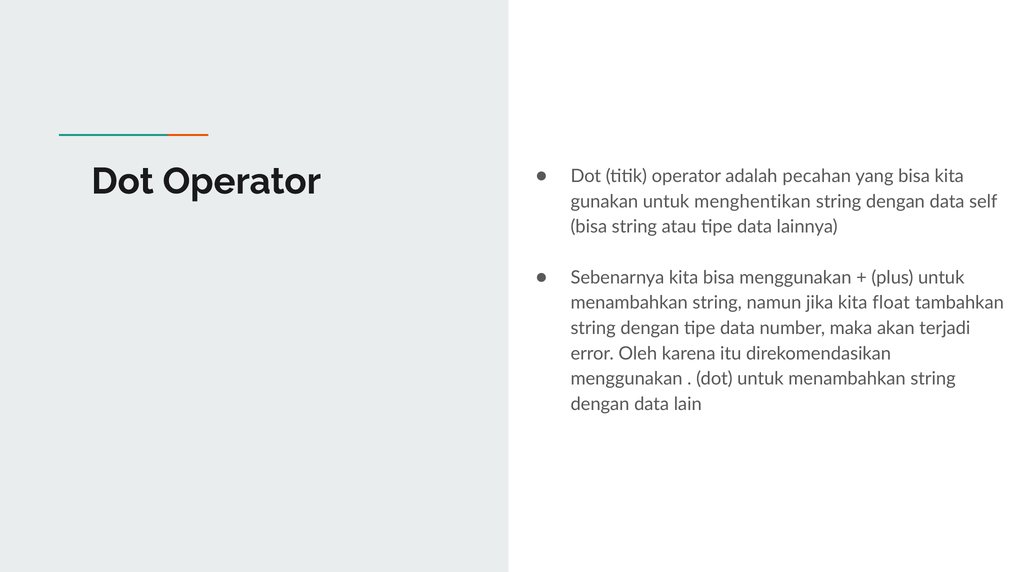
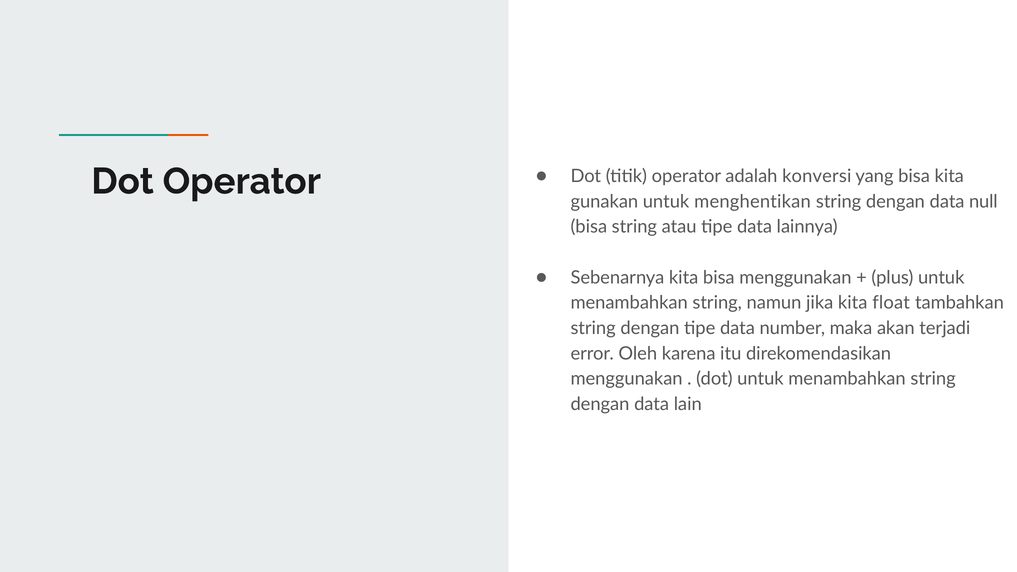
pecahan: pecahan -> konversi
self: self -> null
